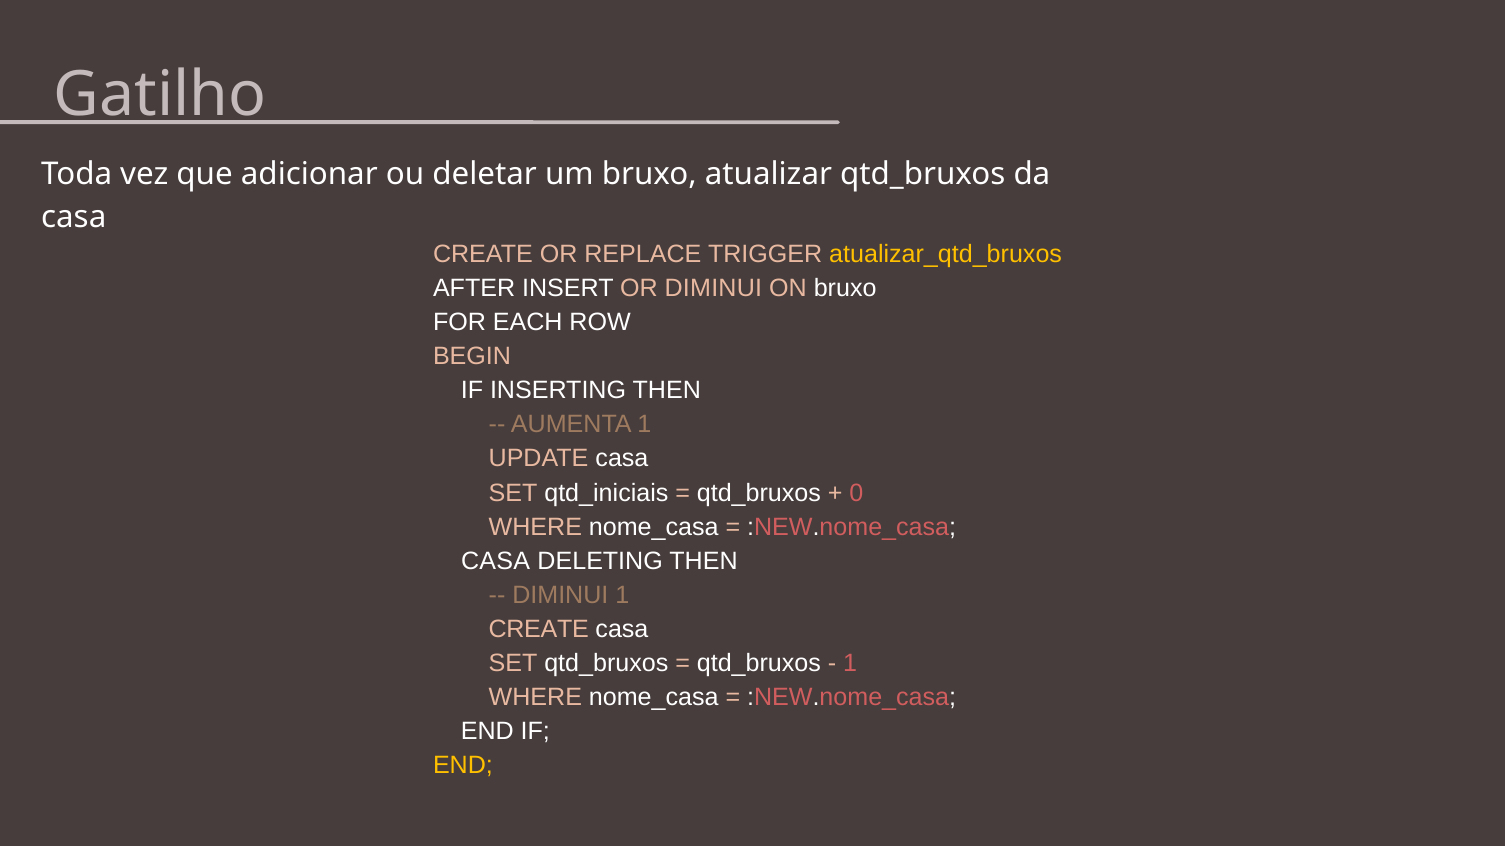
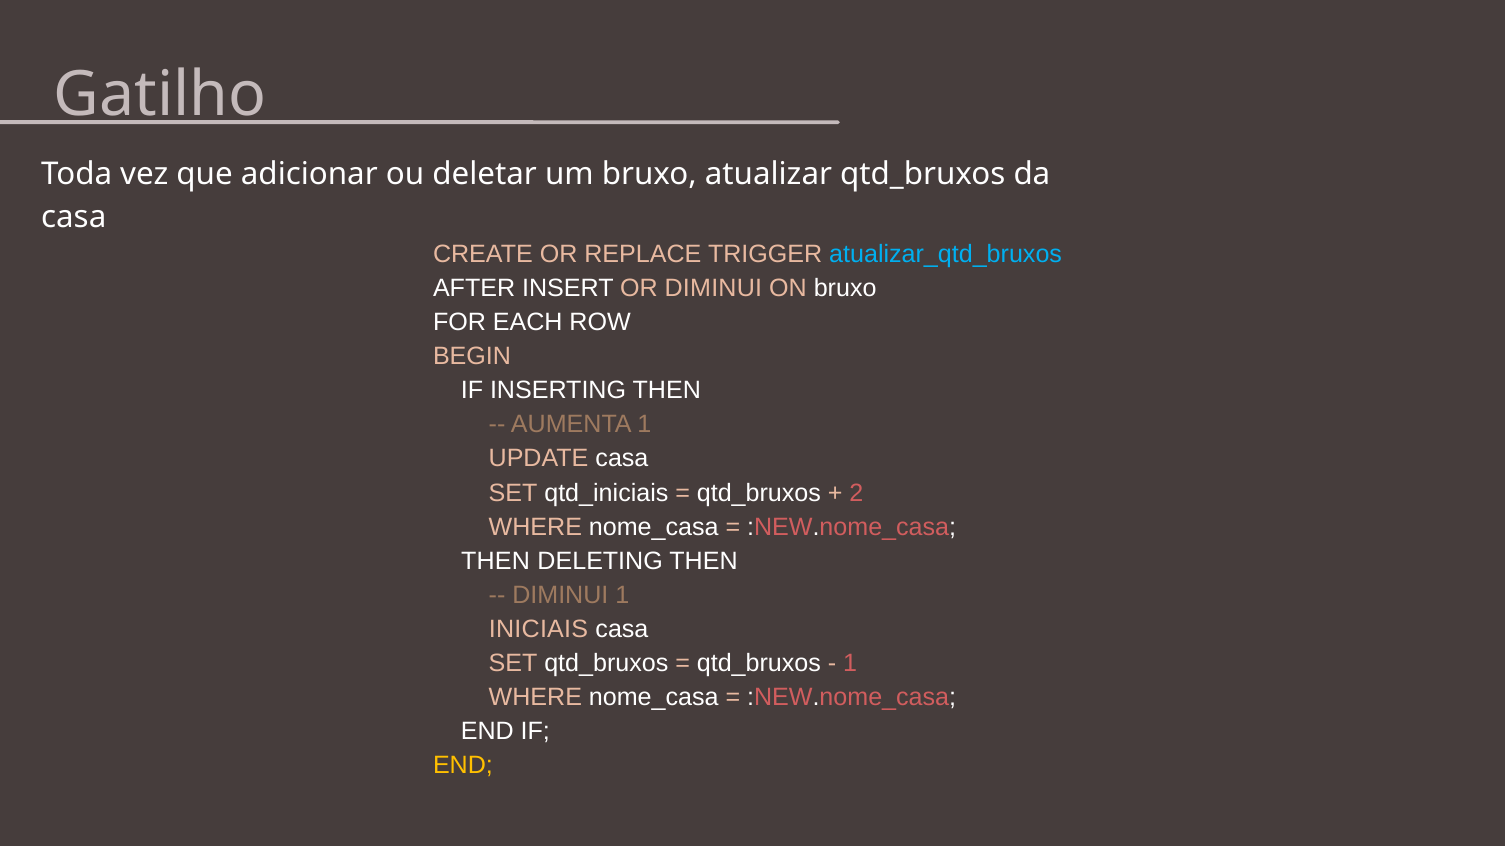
atualizar_qtd_bruxos colour: yellow -> light blue
0: 0 -> 2
CASA at (496, 561): CASA -> THEN
CREATE at (539, 630): CREATE -> INICIAIS
